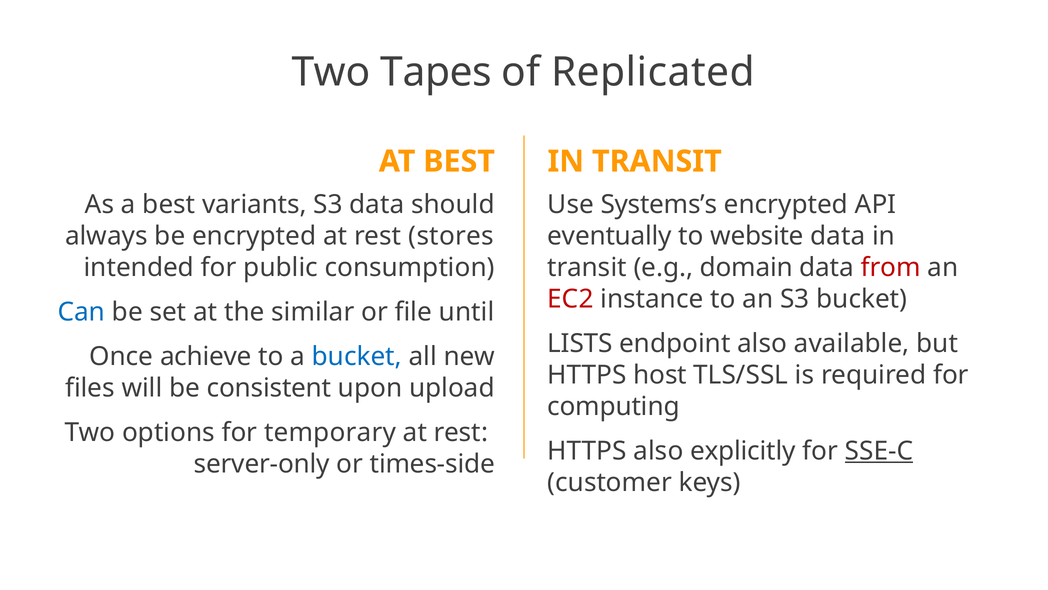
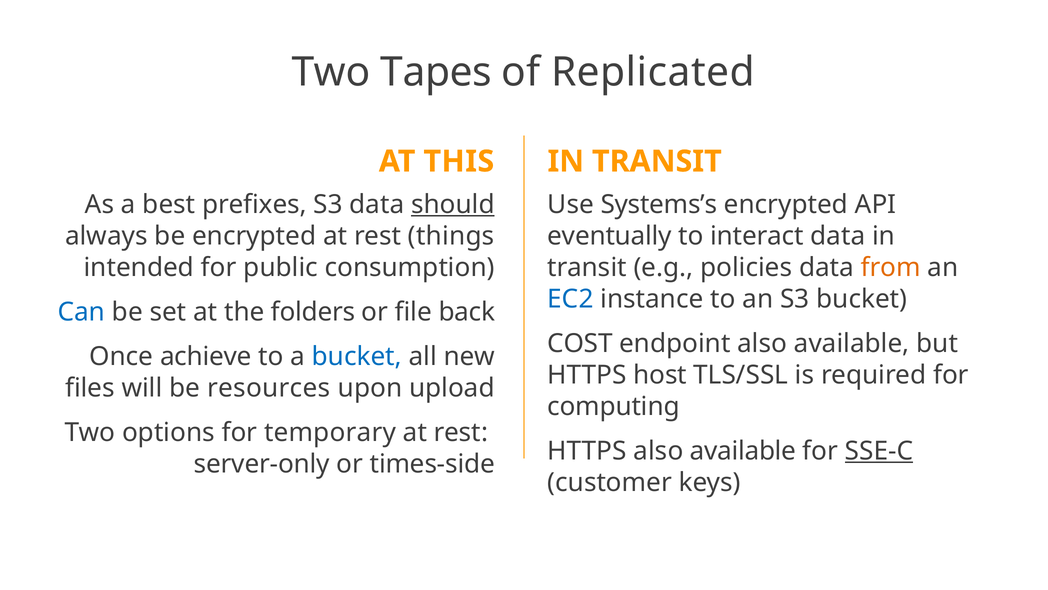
AT BEST: BEST -> THIS
variants: variants -> prefixes
should underline: none -> present
stores: stores -> things
website: website -> interact
domain: domain -> policies
from colour: red -> orange
EC2 colour: red -> blue
similar: similar -> folders
until: until -> back
LISTS: LISTS -> COST
consistent: consistent -> resources
HTTPS also explicitly: explicitly -> available
